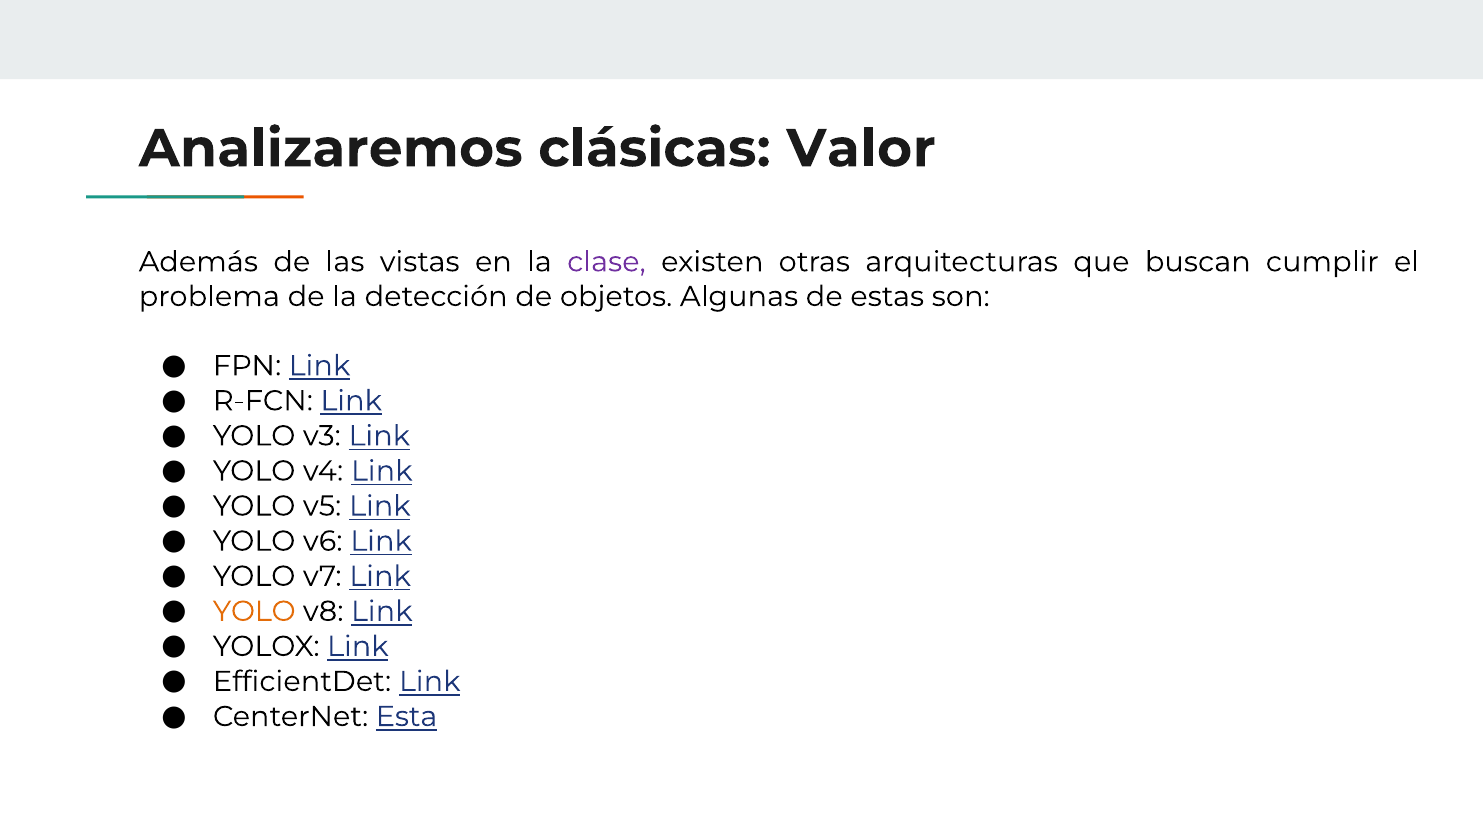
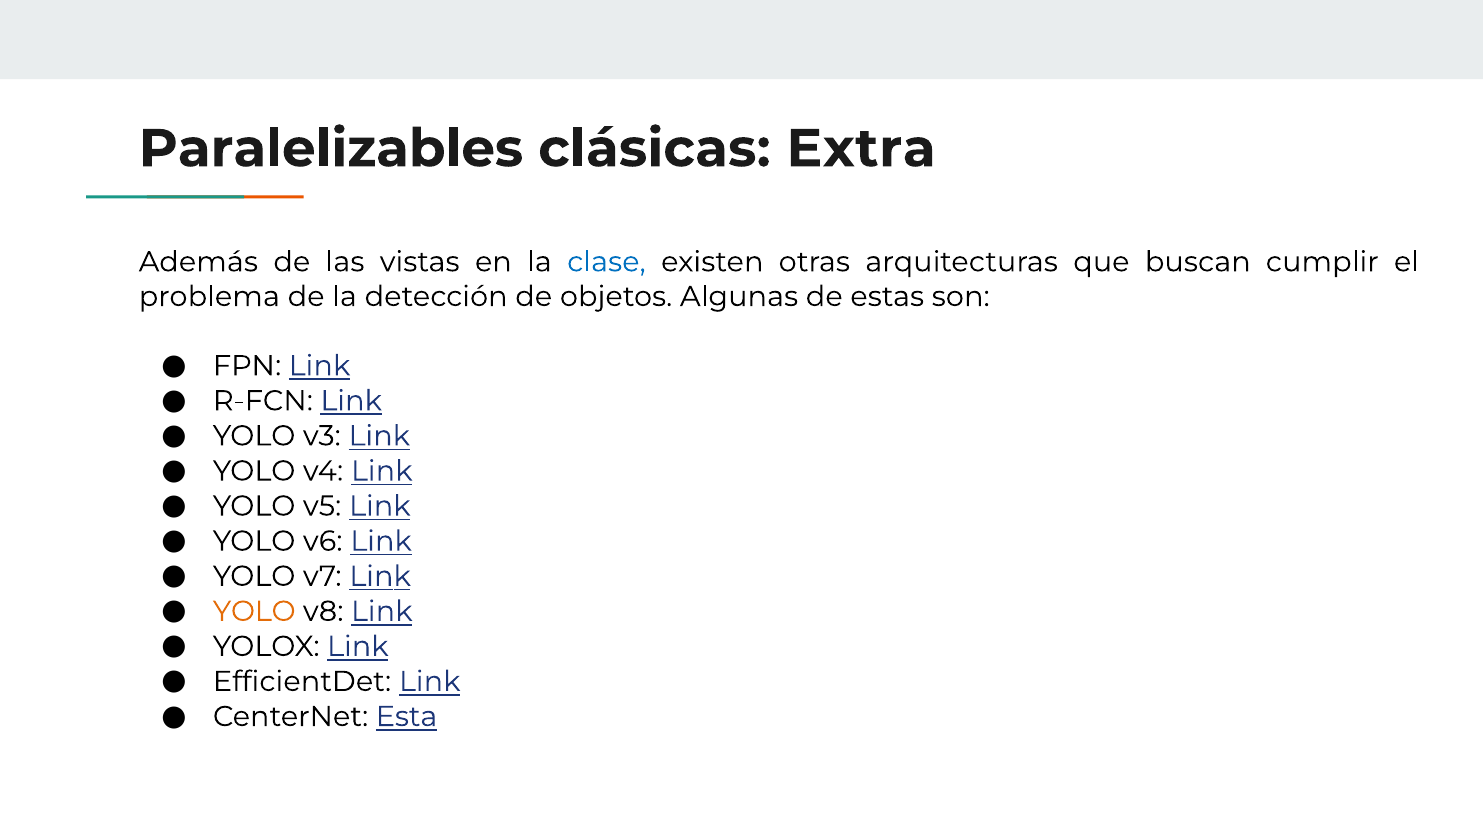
Analizaremos: Analizaremos -> Paralelizables
Valor: Valor -> Extra
clase colour: purple -> blue
